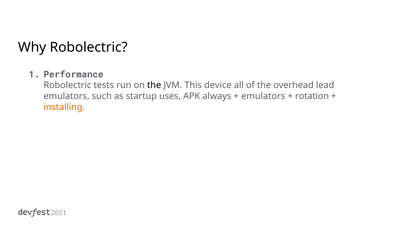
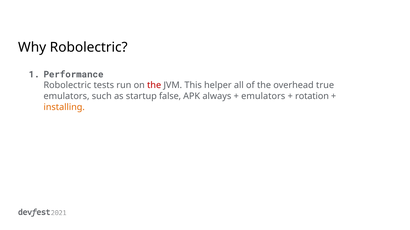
the at (154, 86) colour: black -> red
device: device -> helper
lead: lead -> true
uses: uses -> false
